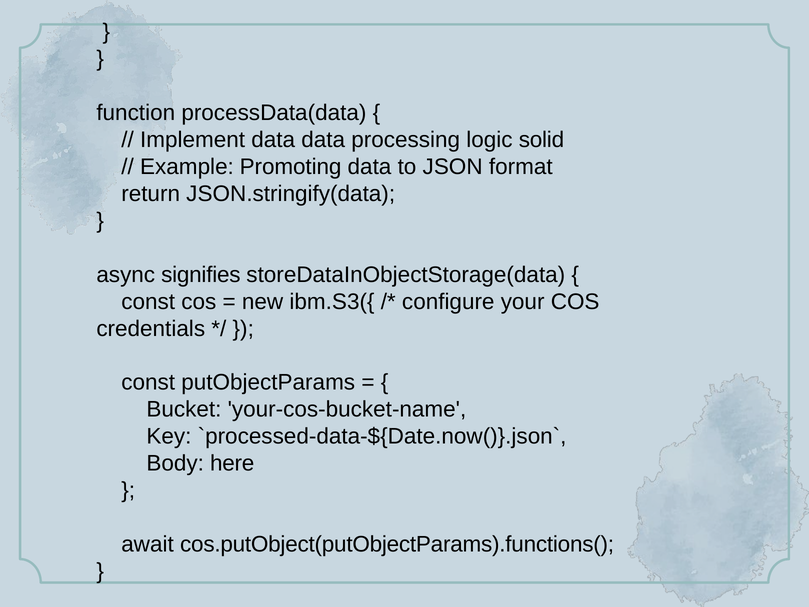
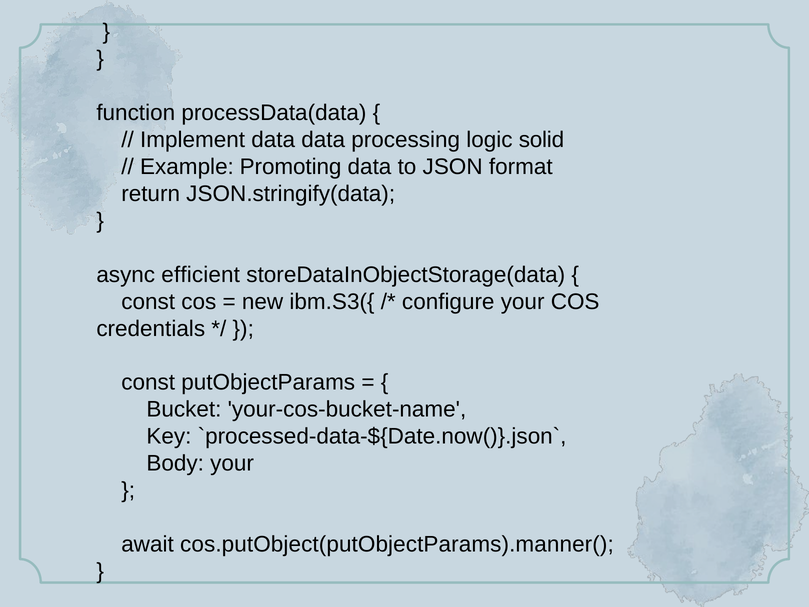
signifies: signifies -> efficient
Body here: here -> your
cos.putObject(putObjectParams).functions(: cos.putObject(putObjectParams).functions( -> cos.putObject(putObjectParams).manner(
